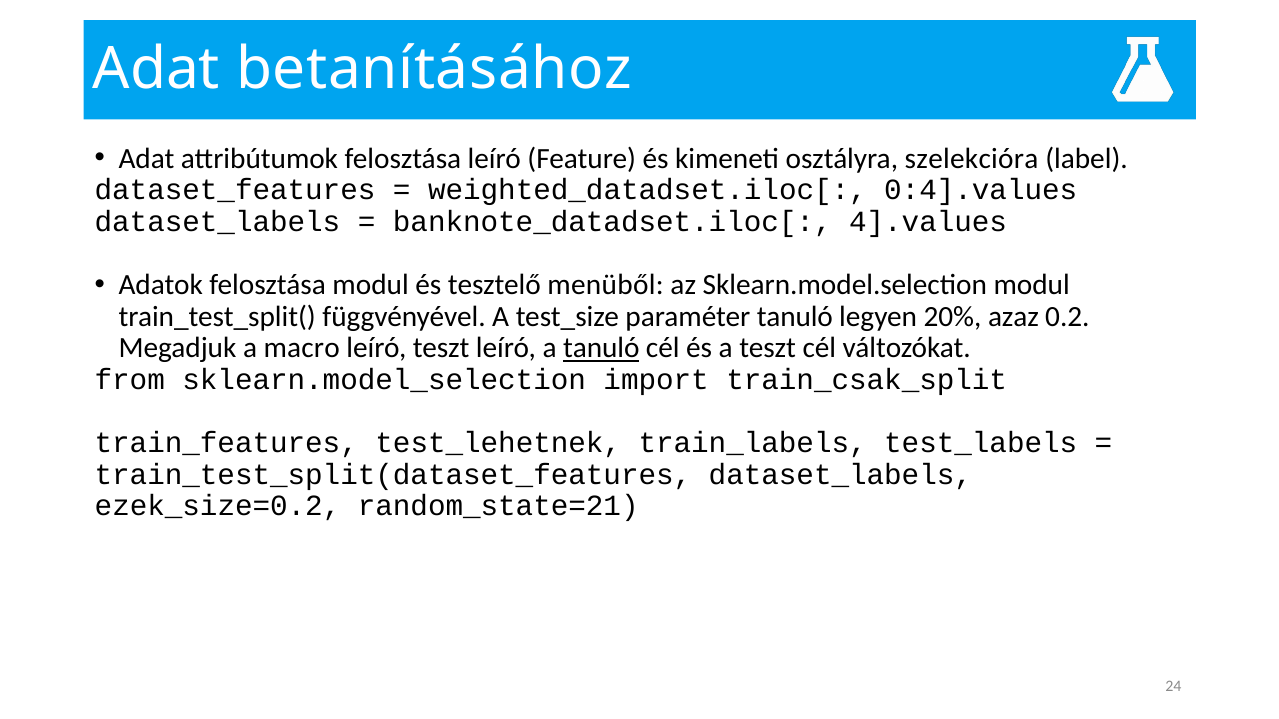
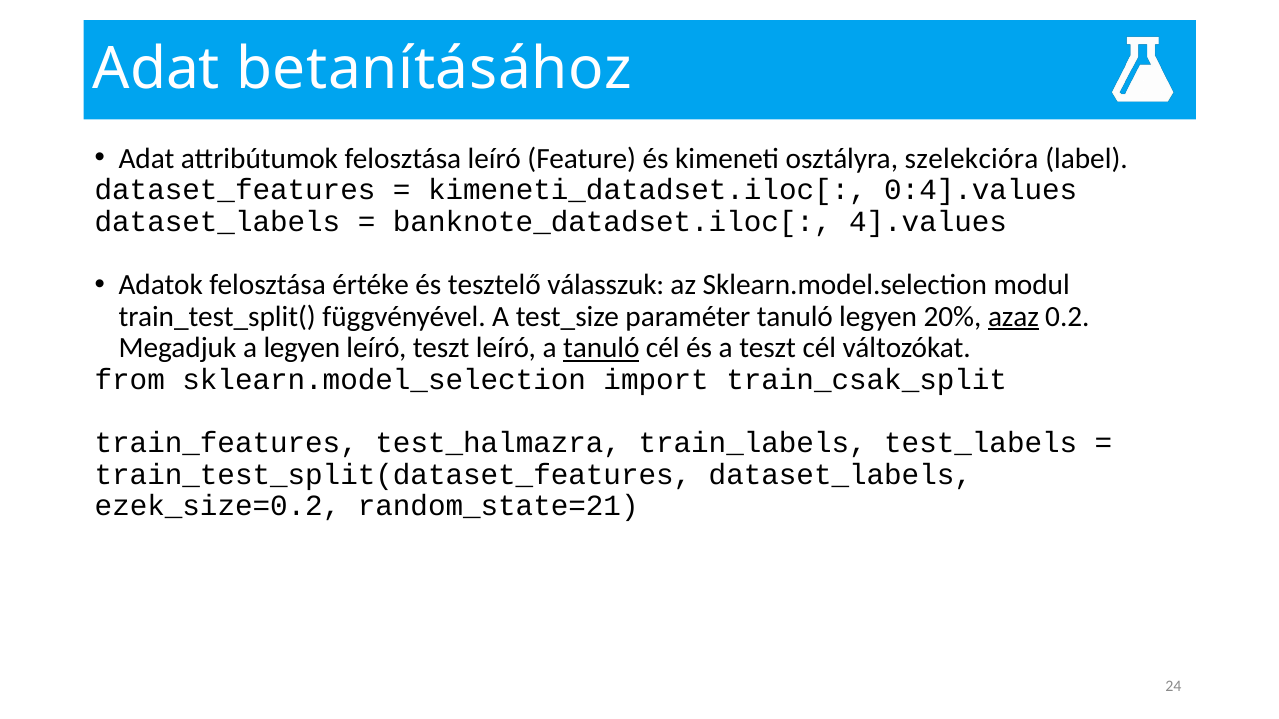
weighted_datadset.iloc[: weighted_datadset.iloc[ -> kimeneti_datadset.iloc[
felosztása modul: modul -> értéke
menüből: menüből -> válasszuk
azaz underline: none -> present
a macro: macro -> legyen
test_lehetnek: test_lehetnek -> test_halmazra
